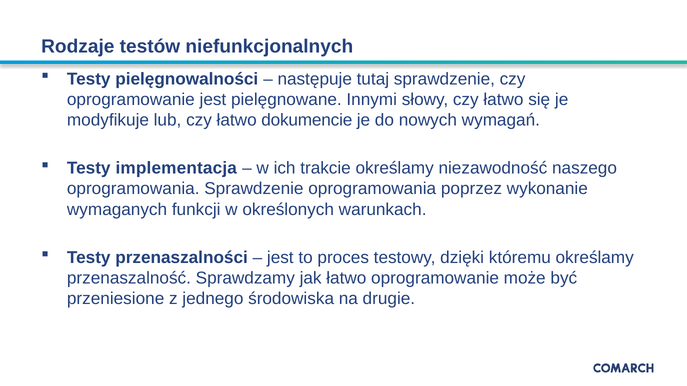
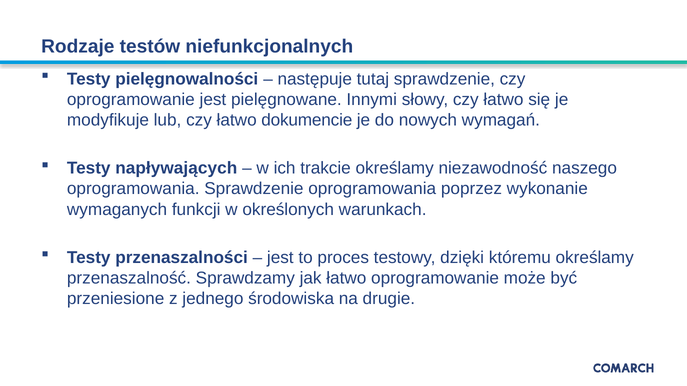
implementacja: implementacja -> napływających
